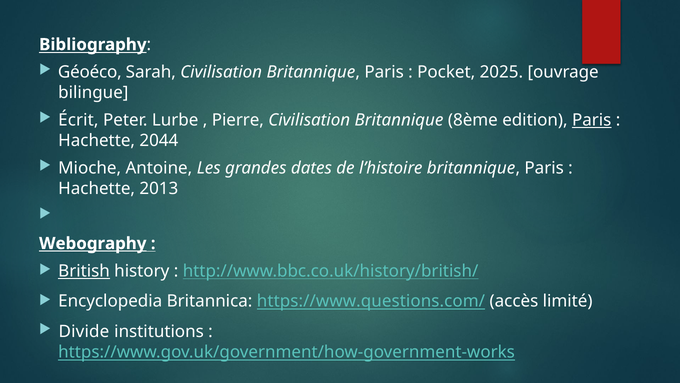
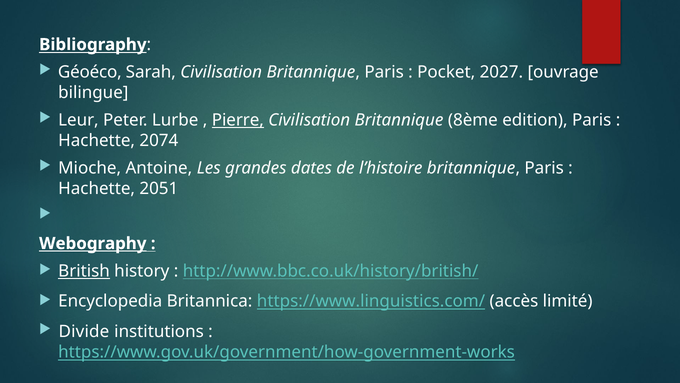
2025: 2025 -> 2027
Écrit: Écrit -> Leur
Pierre underline: none -> present
Paris at (592, 120) underline: present -> none
2044: 2044 -> 2074
2013: 2013 -> 2051
https://www.questions.com/: https://www.questions.com/ -> https://www.linguistics.com/
